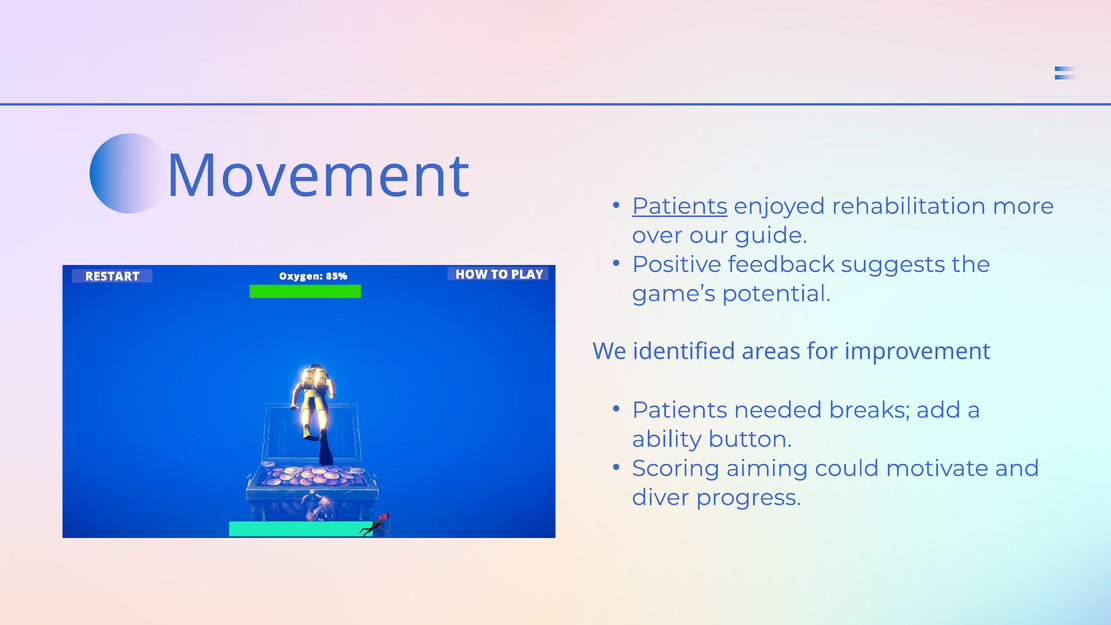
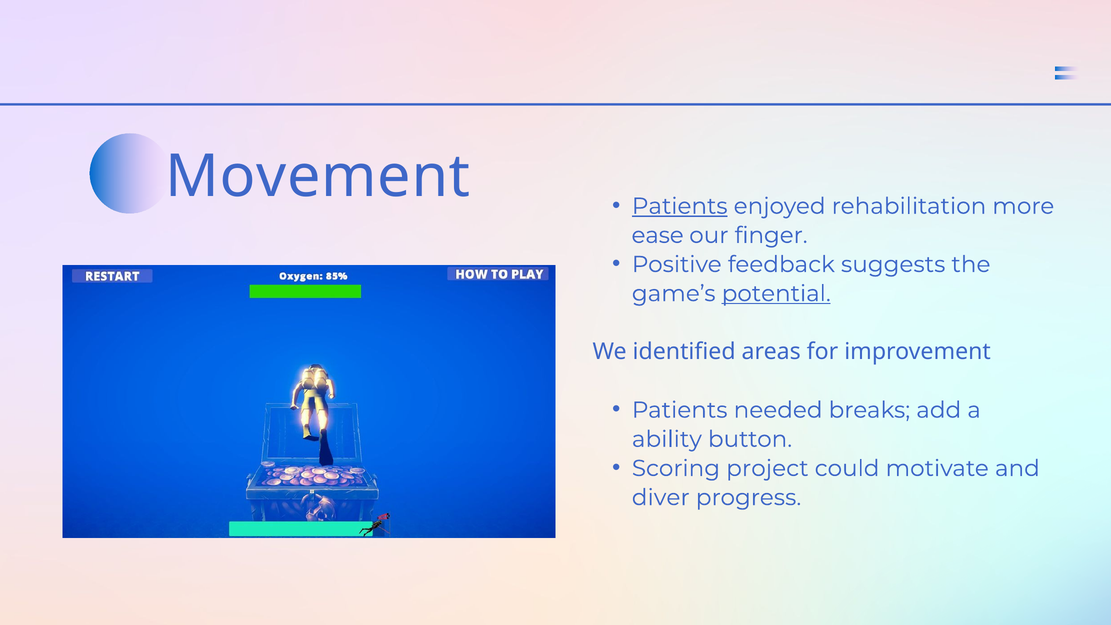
over: over -> ease
guide: guide -> finger
potential underline: none -> present
aiming: aiming -> project
